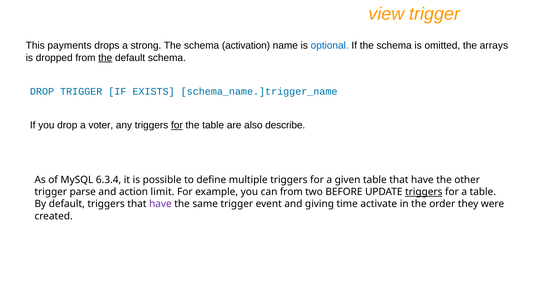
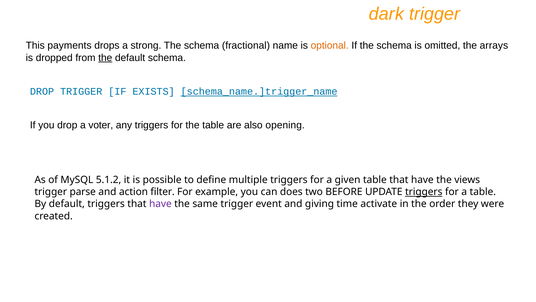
view: view -> dark
activation: activation -> fractional
optional colour: blue -> orange
schema_name.]trigger_name underline: none -> present
for at (177, 125) underline: present -> none
describe: describe -> opening
6.3.4: 6.3.4 -> 5.1.2
other: other -> views
limit: limit -> filter
can from: from -> does
